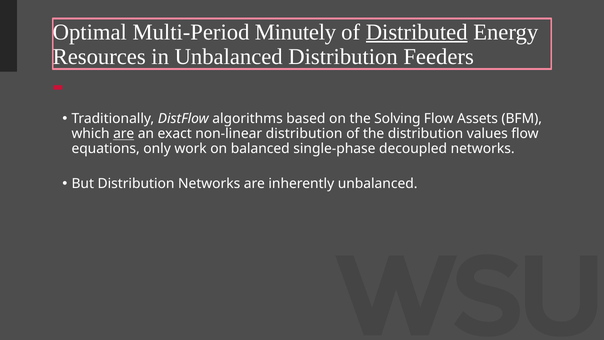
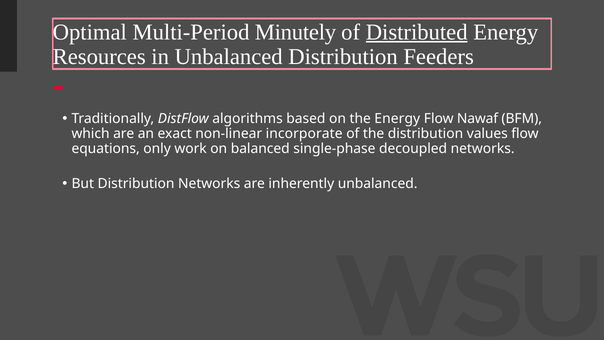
the Solving: Solving -> Energy
Assets: Assets -> Nawaf
are at (124, 134) underline: present -> none
non-linear distribution: distribution -> incorporate
